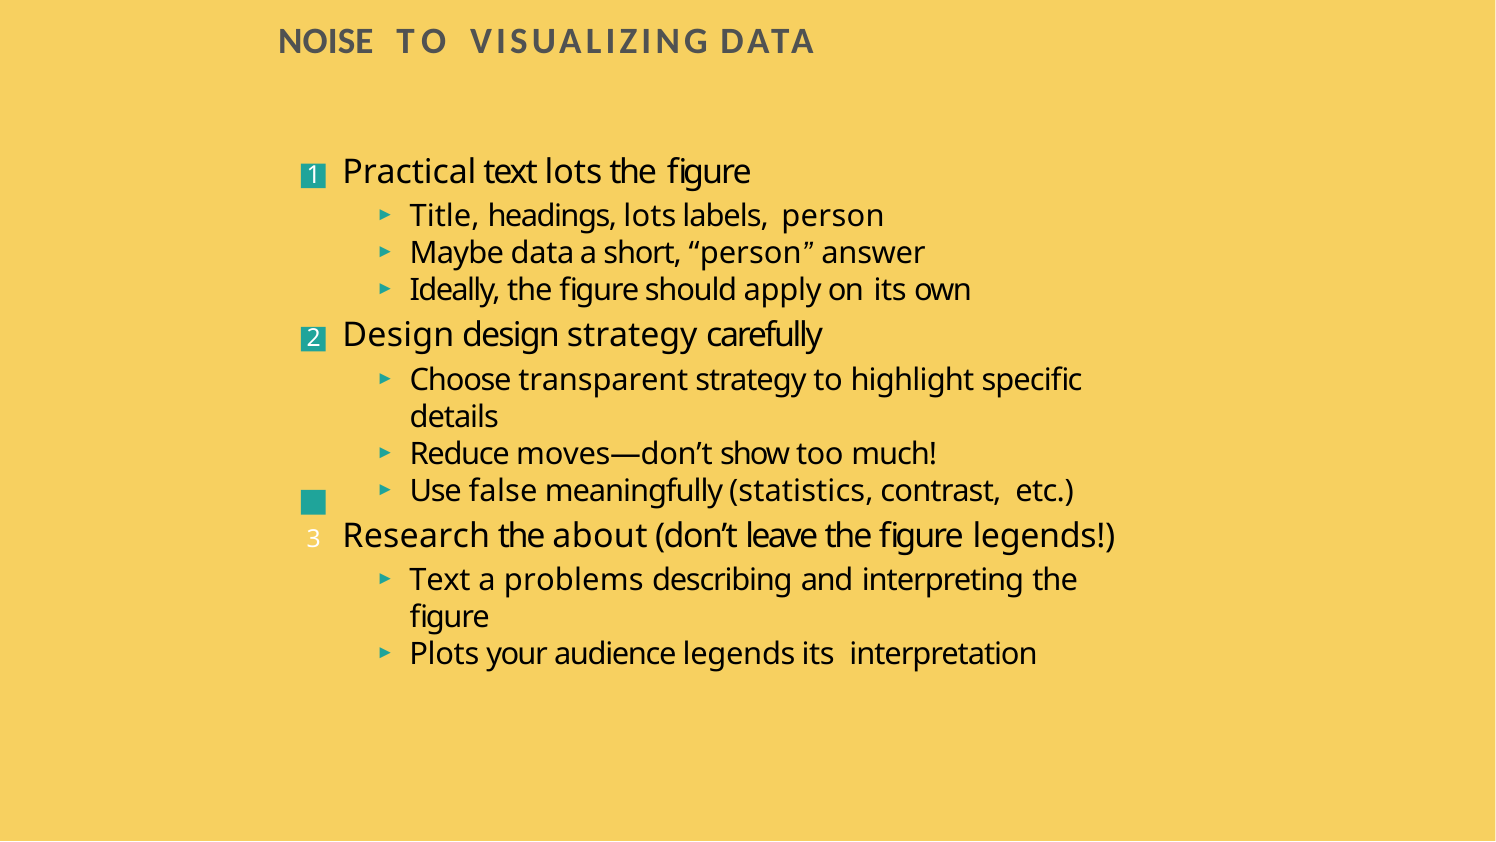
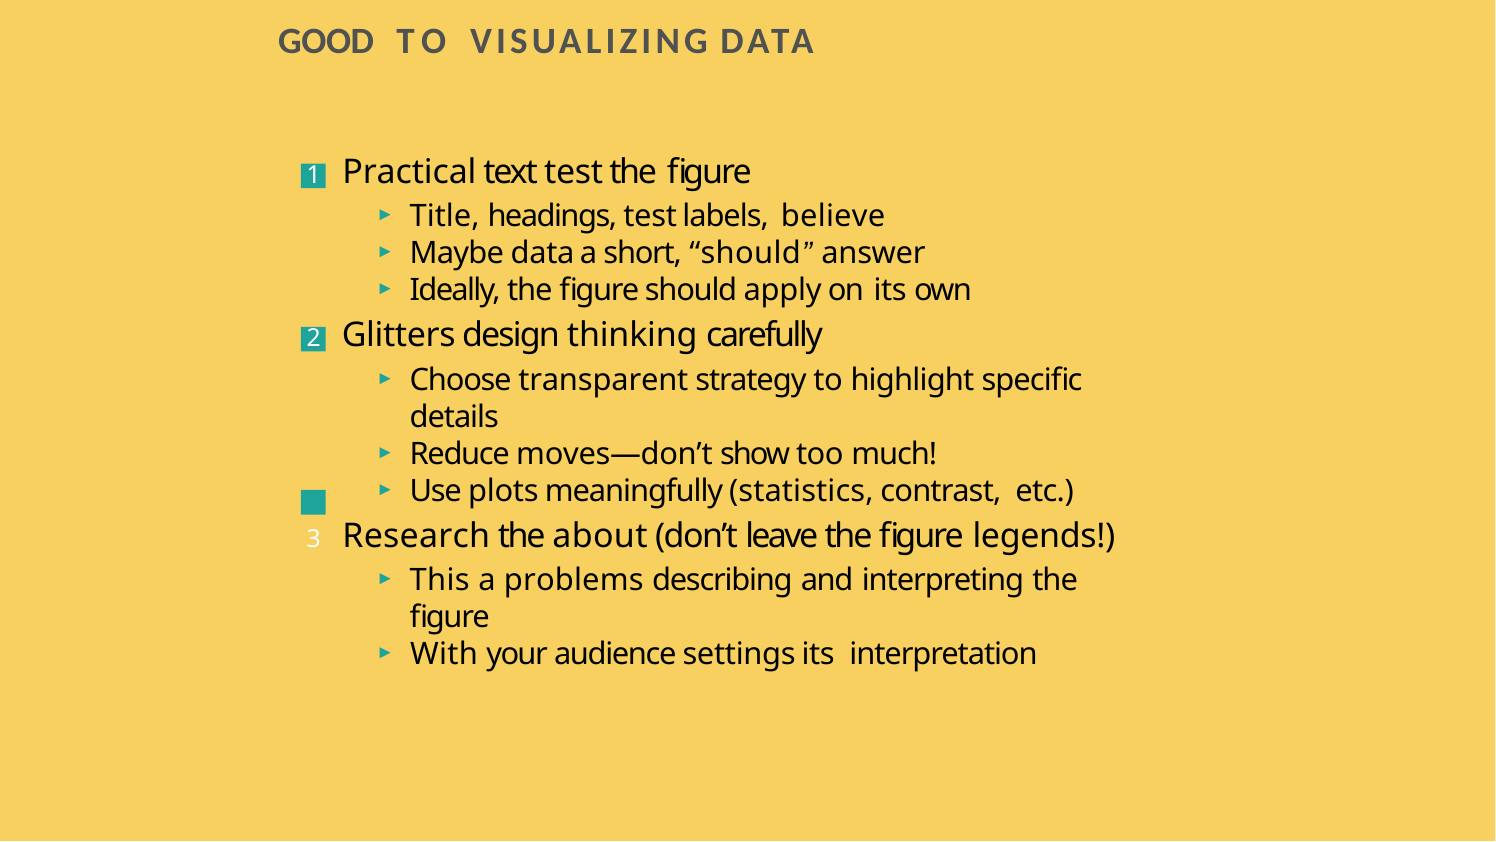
NOISE: NOISE -> GOOD
text lots: lots -> test
headings lots: lots -> test
labels person: person -> believe
short person: person -> should
Design at (398, 336): Design -> Glitters
design strategy: strategy -> thinking
false: false -> plots
Text at (440, 580): Text -> This
Plots: Plots -> With
audience legends: legends -> settings
